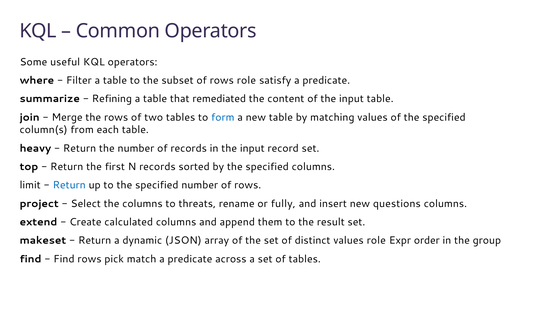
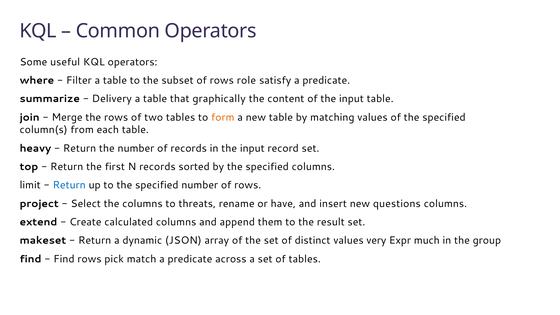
Refining: Refining -> Delivery
remediated: remediated -> graphically
form colour: blue -> orange
fully: fully -> have
values role: role -> very
order: order -> much
